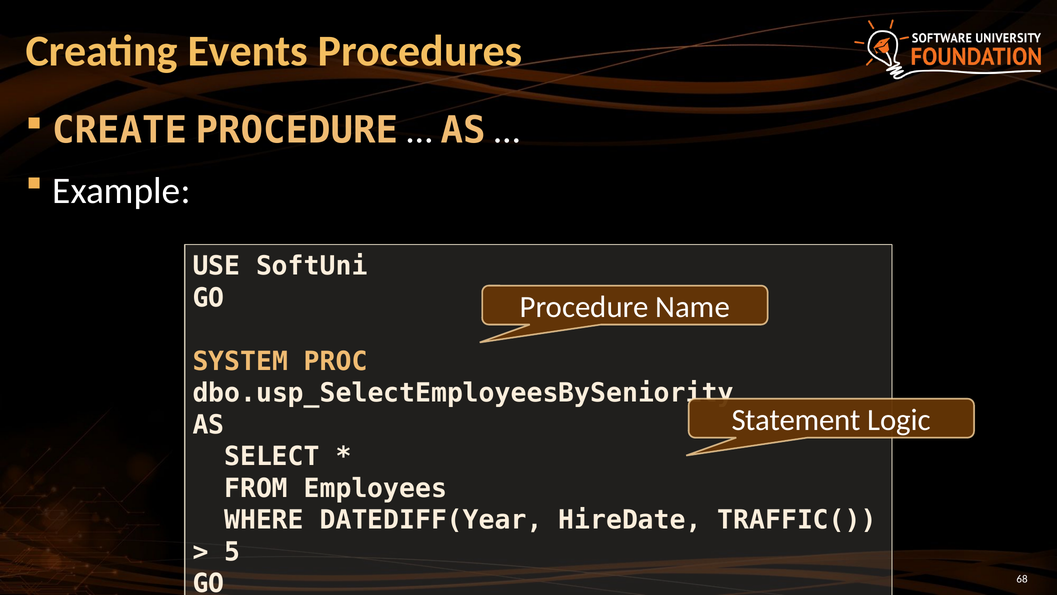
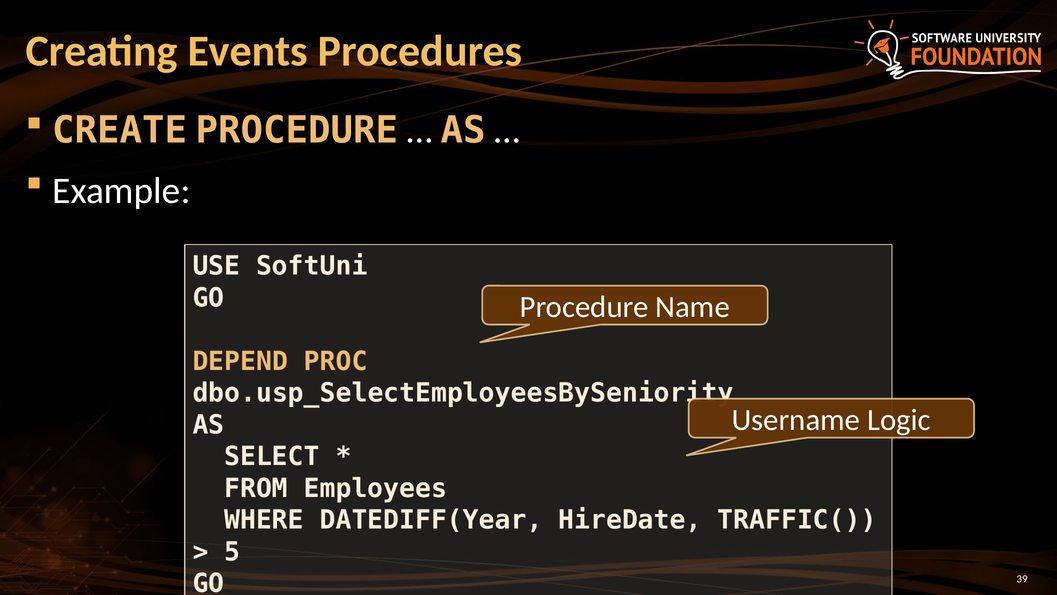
SYSTEM: SYSTEM -> DEPEND
Statement: Statement -> Username
68: 68 -> 39
